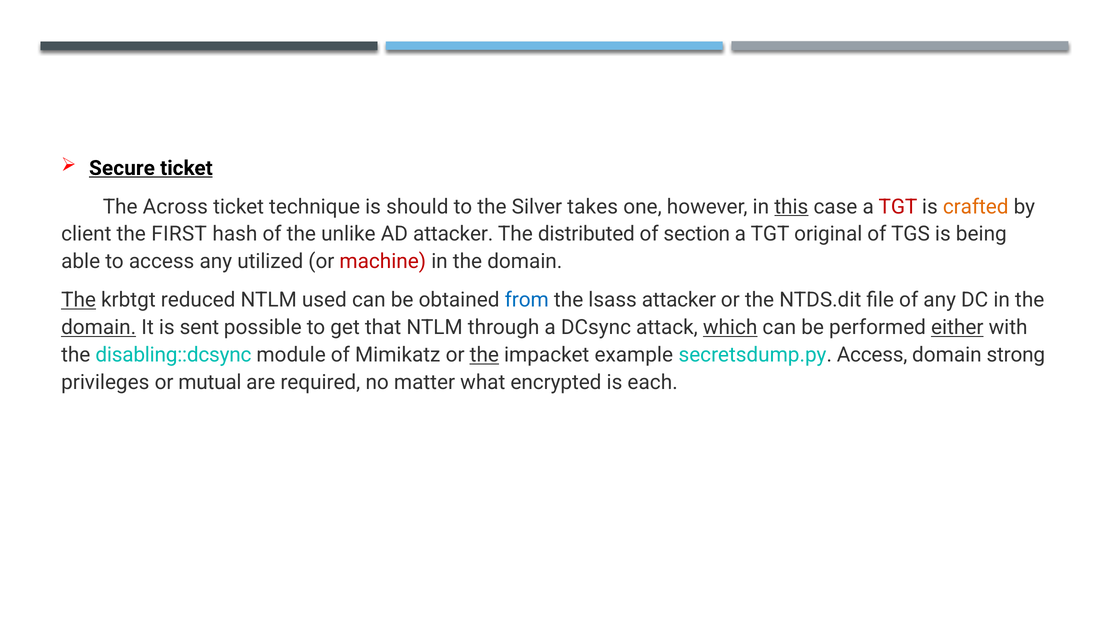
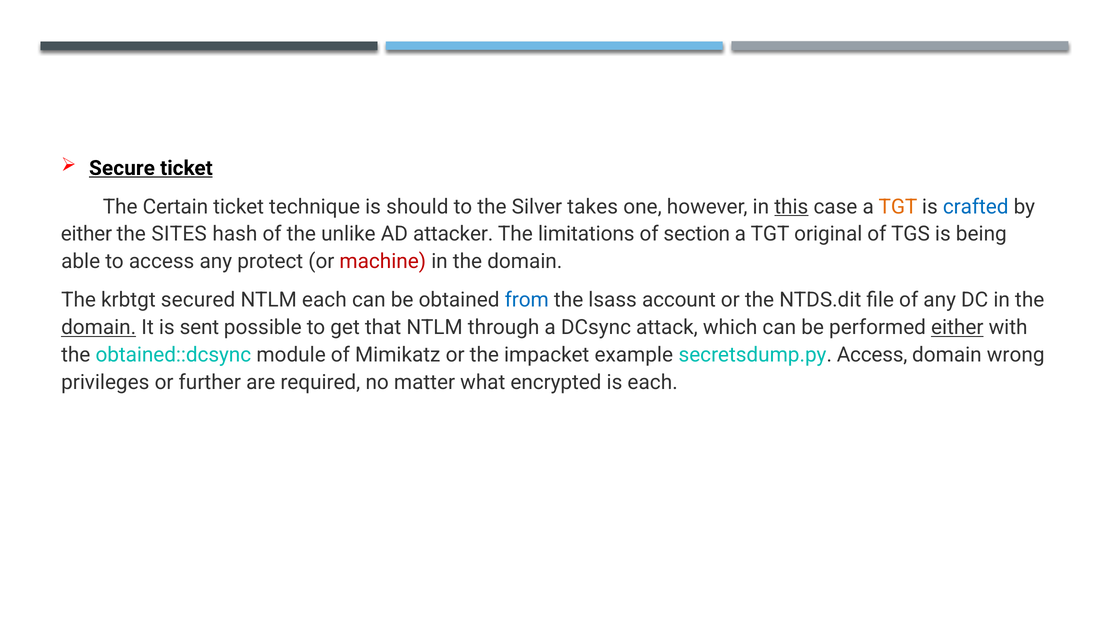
Across: Across -> Certain
TGT at (898, 207) colour: red -> orange
crafted colour: orange -> blue
client at (86, 234): client -> either
FIRST: FIRST -> SITES
distributed: distributed -> limitations
utilized: utilized -> protect
The at (79, 300) underline: present -> none
reduced: reduced -> secured
NTLM used: used -> each
lsass attacker: attacker -> account
which underline: present -> none
disabling::dcsync: disabling::dcsync -> obtained::dcsync
the at (484, 355) underline: present -> none
strong: strong -> wrong
mutual: mutual -> further
